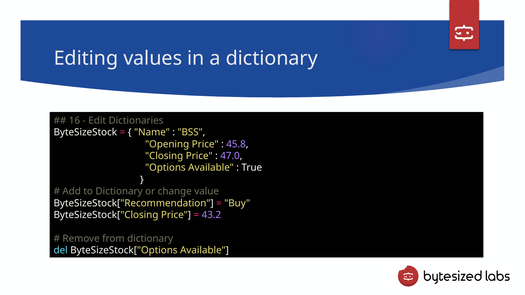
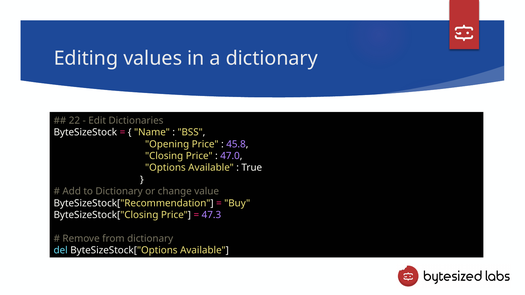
16: 16 -> 22
43.2: 43.2 -> 47.3
